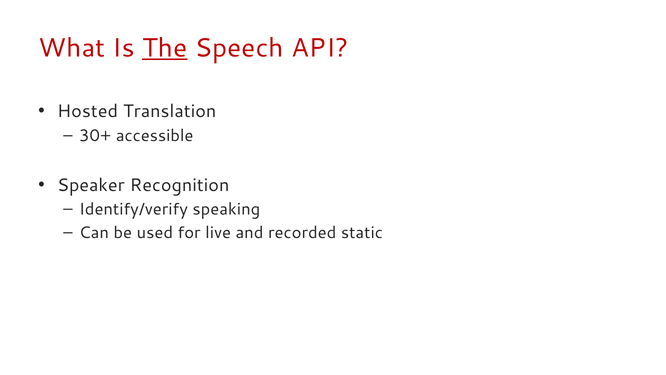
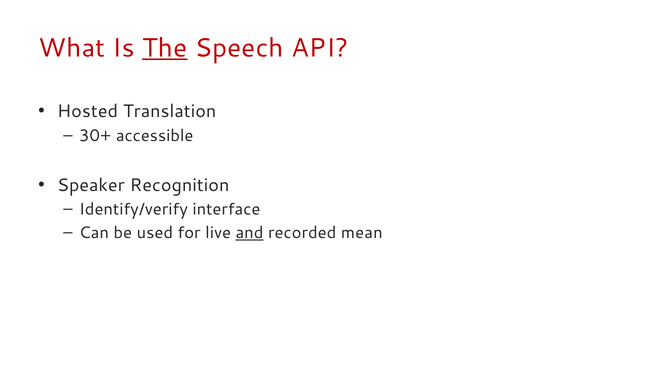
speaking: speaking -> interface
and underline: none -> present
static: static -> mean
